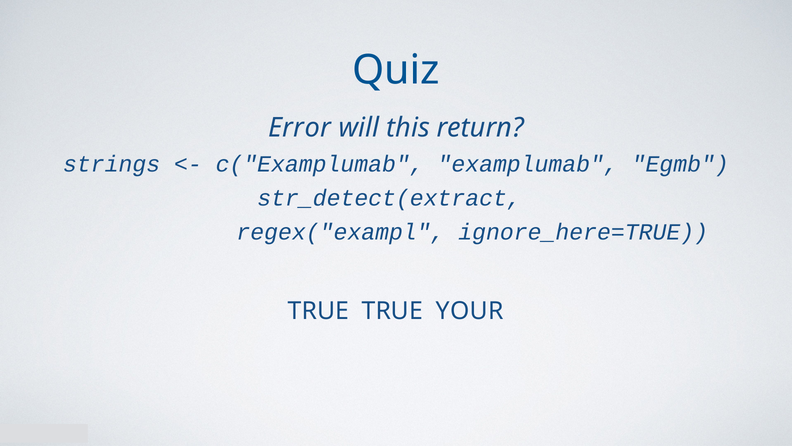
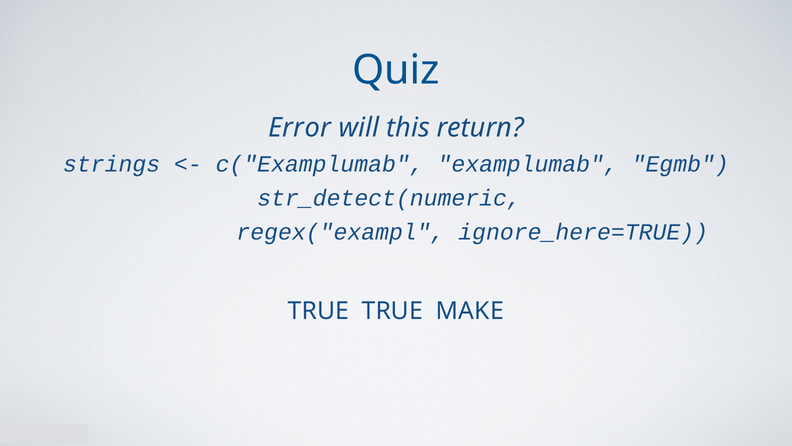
str_detect(extract: str_detect(extract -> str_detect(numeric
YOUR: YOUR -> MAKE
